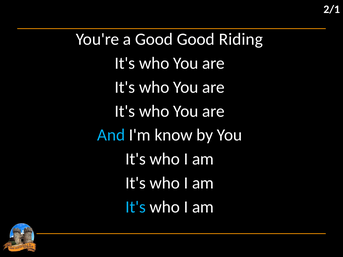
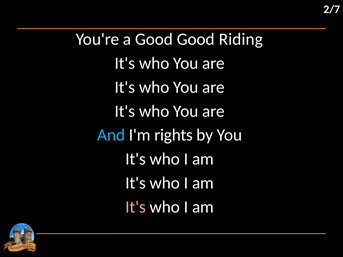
2/1: 2/1 -> 2/7
know: know -> rights
It's at (136, 207) colour: light blue -> pink
